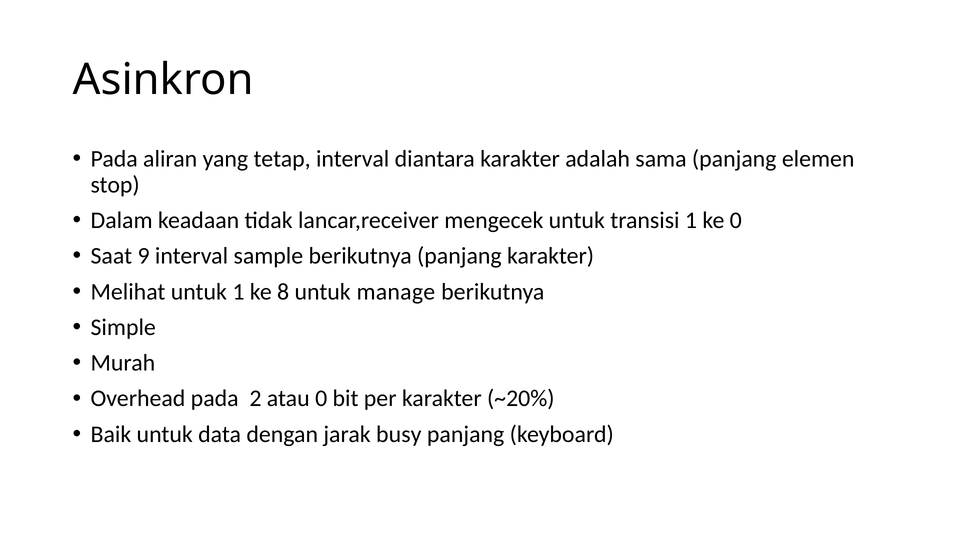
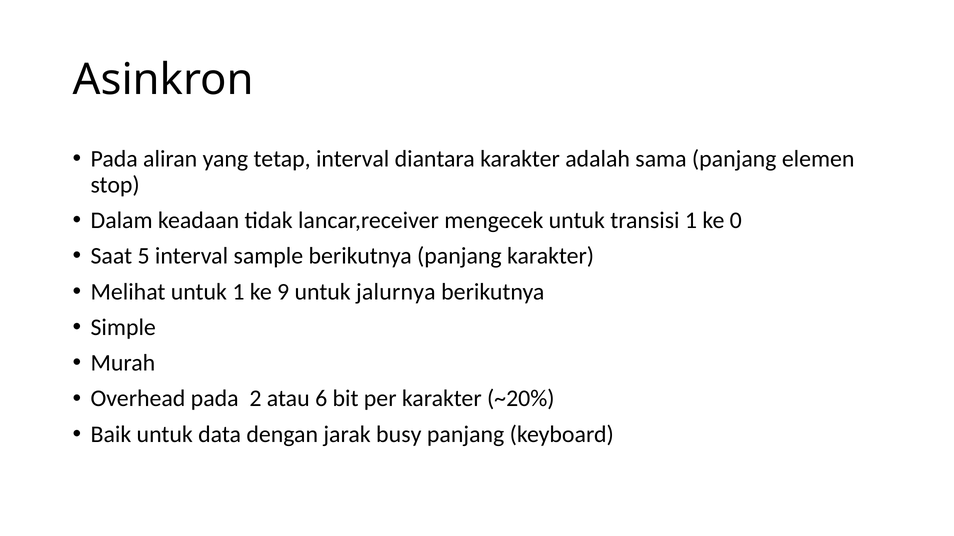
9: 9 -> 5
8: 8 -> 9
manage: manage -> jalurnya
atau 0: 0 -> 6
